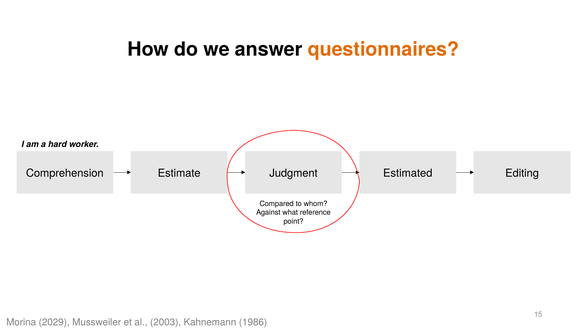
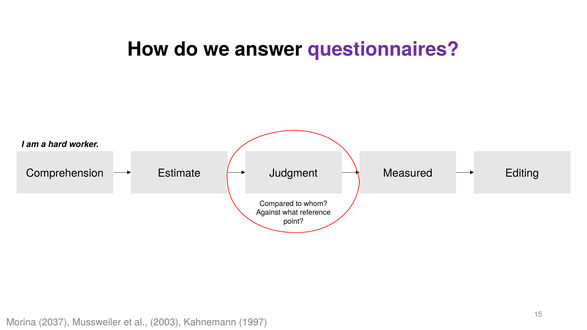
questionnaires colour: orange -> purple
Estimated: Estimated -> Measured
2029: 2029 -> 2037
1986: 1986 -> 1997
